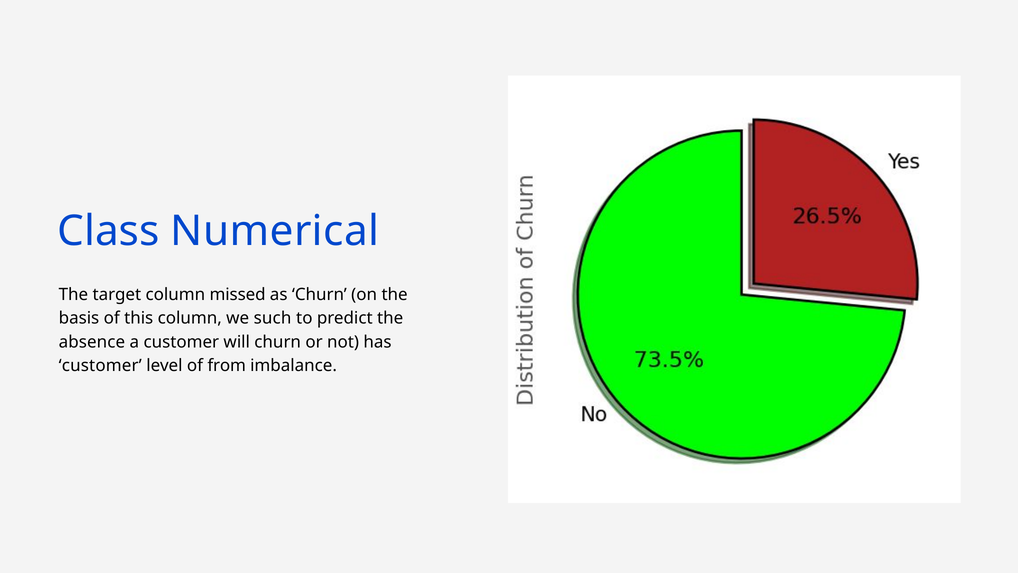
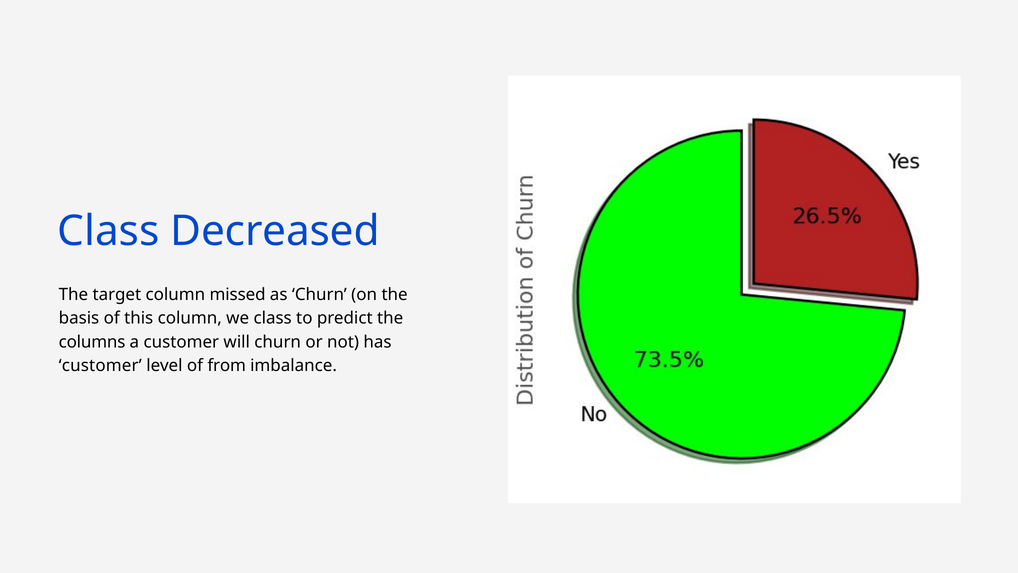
Numerical: Numerical -> Decreased
we such: such -> class
absence: absence -> columns
